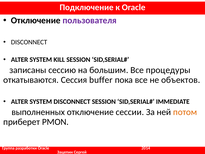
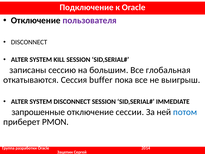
процедуры: процедуры -> глобальная
объектов: объектов -> выигрыш
выполненных: выполненных -> запрошенные
потом colour: orange -> blue
